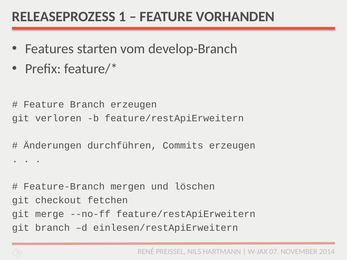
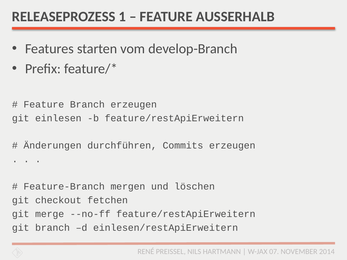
VORHANDEN: VORHANDEN -> AUSSERHALB
verloren: verloren -> einlesen
